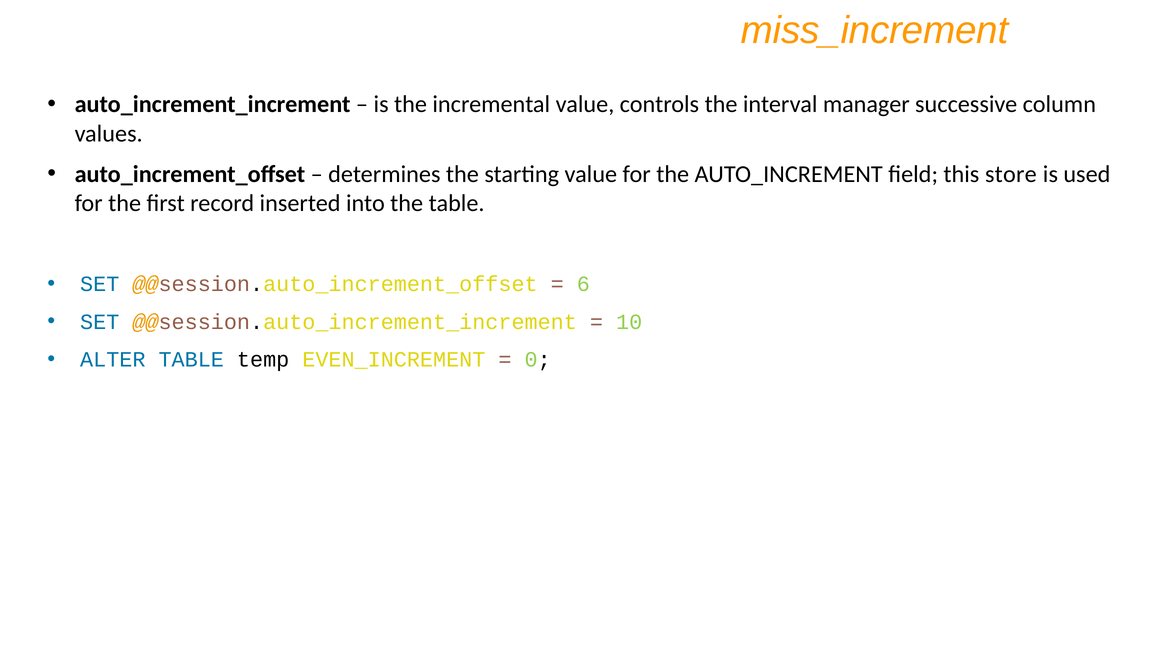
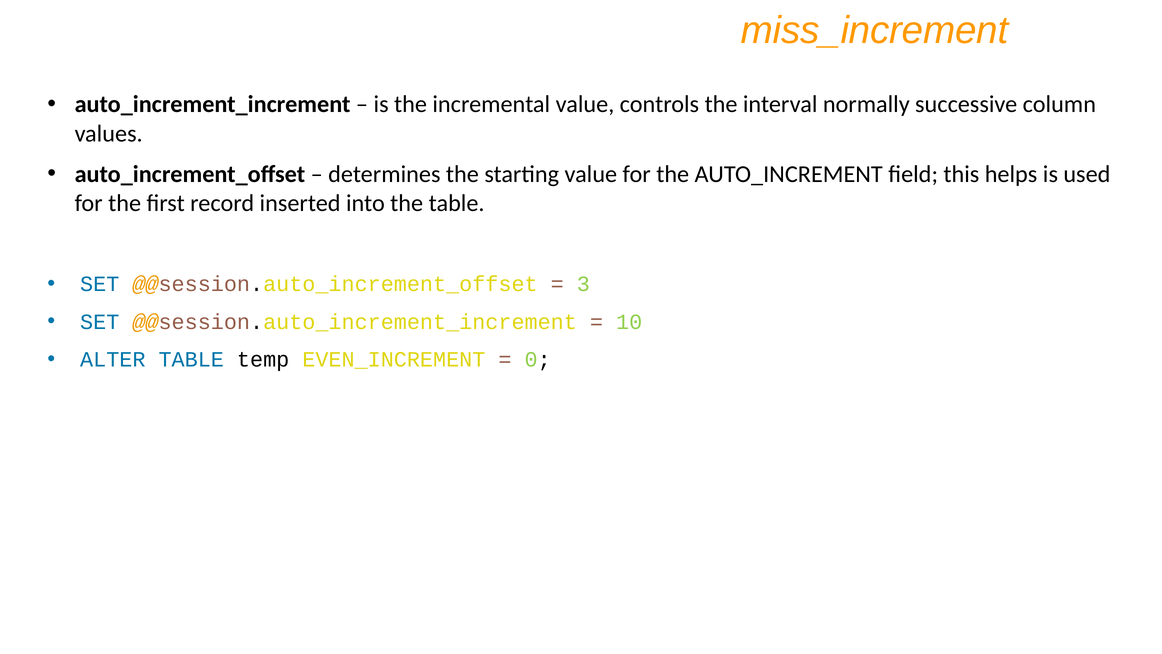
manager: manager -> normally
store: store -> helps
6: 6 -> 3
